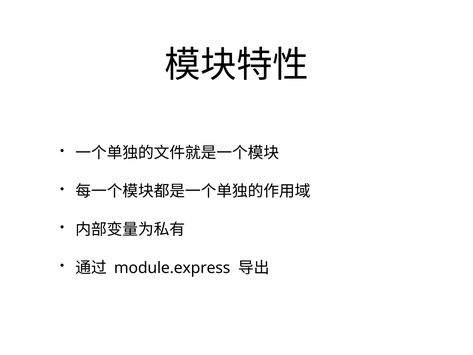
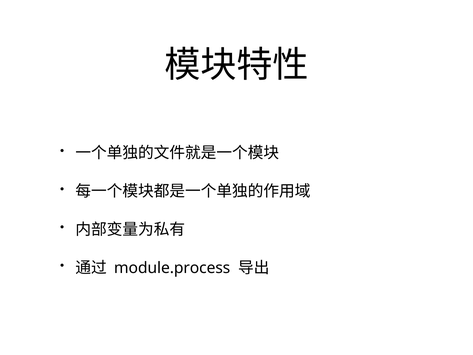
module.express: module.express -> module.process
